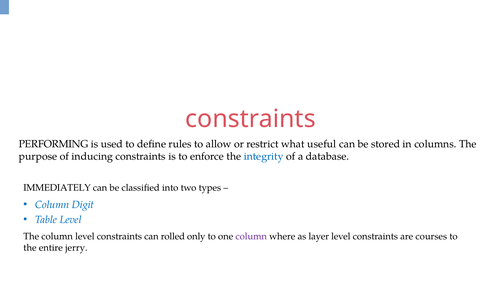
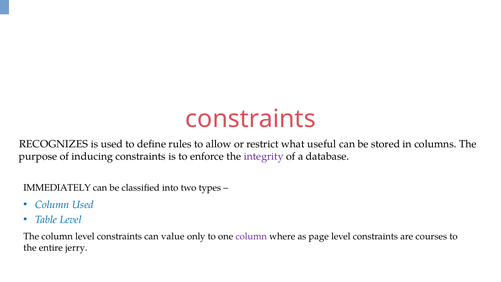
PERFORMING: PERFORMING -> RECOGNIZES
integrity colour: blue -> purple
Column Digit: Digit -> Used
rolled: rolled -> value
layer: layer -> page
